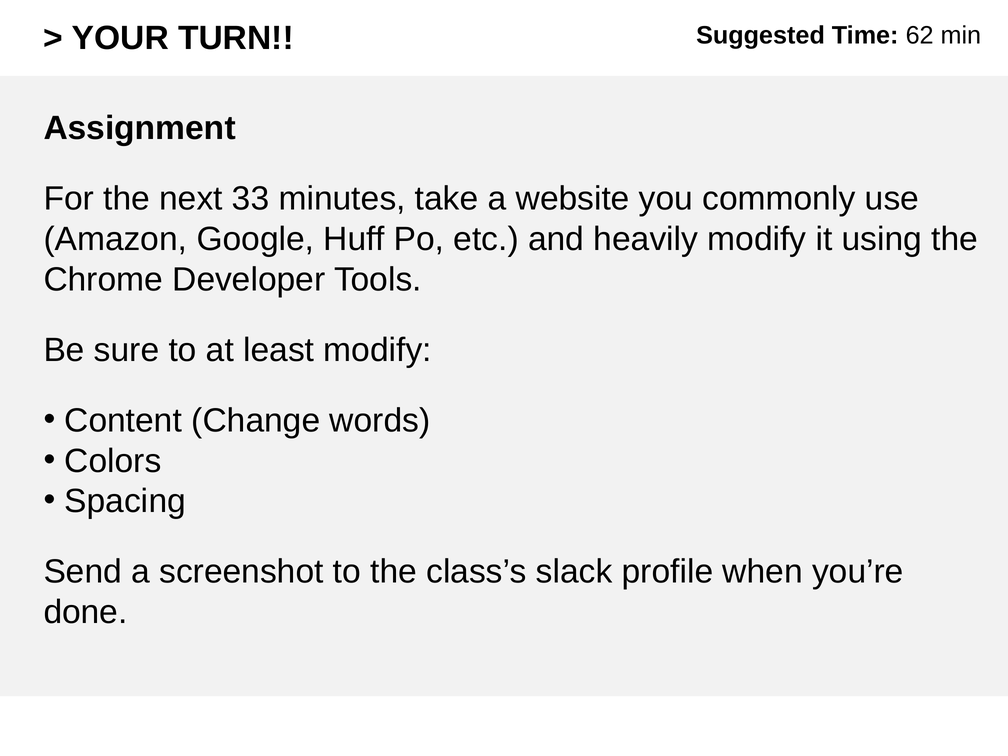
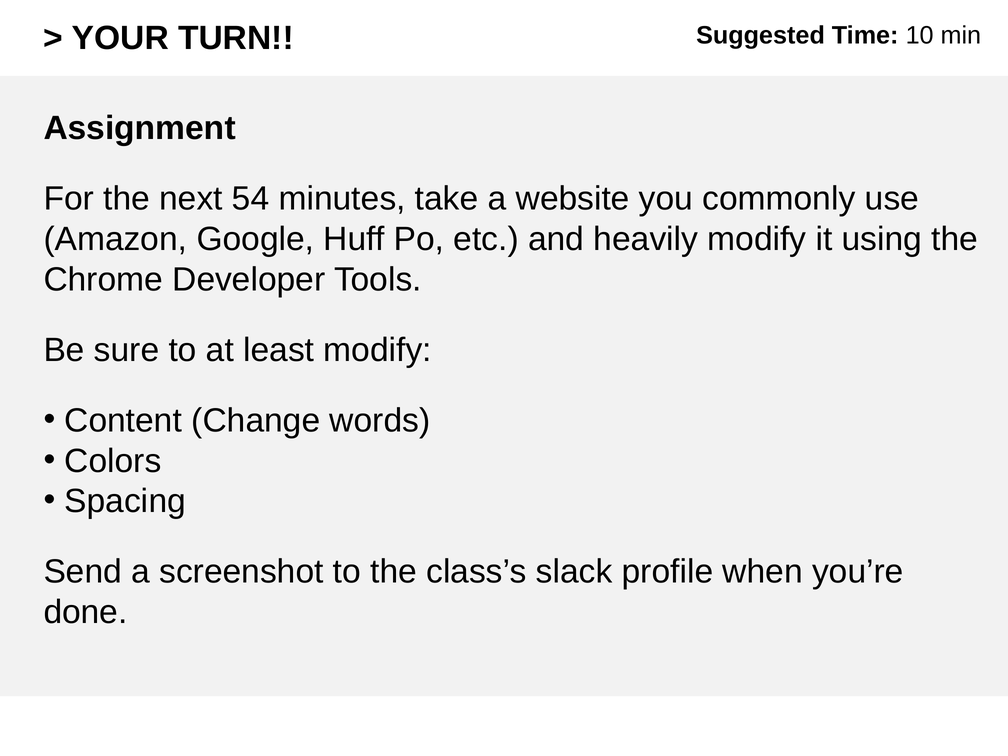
62: 62 -> 10
33: 33 -> 54
